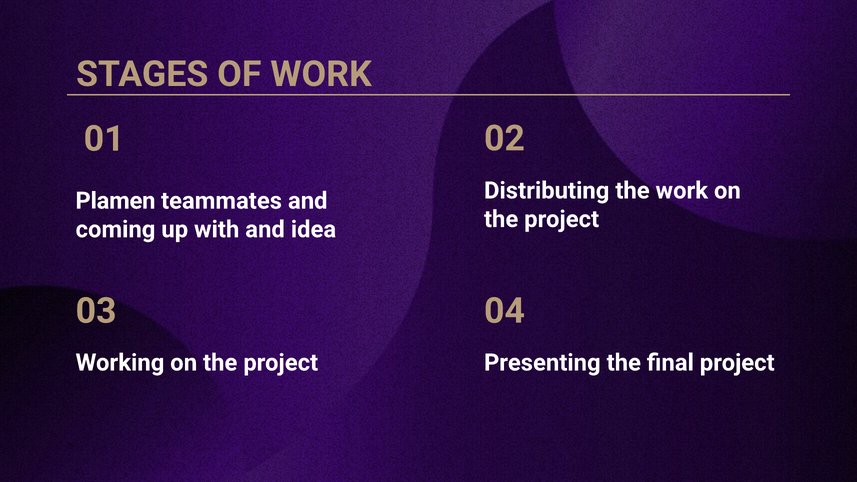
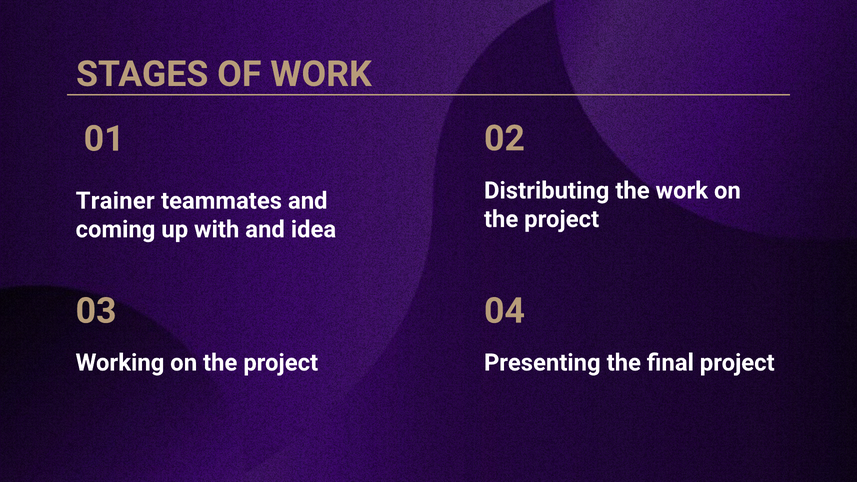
Plamen: Plamen -> Trainer
